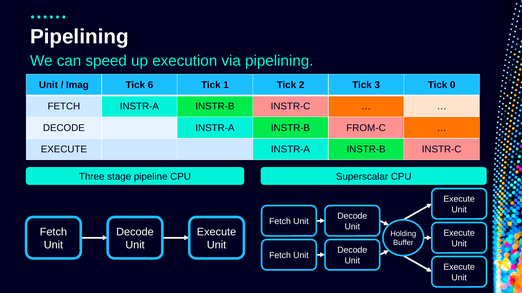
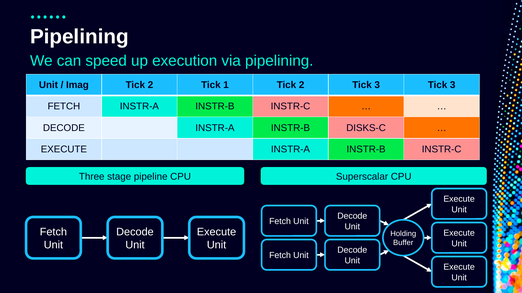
6 at (150, 85): 6 -> 2
3 Tick 0: 0 -> 3
FROM-C: FROM-C -> DISKS-C
